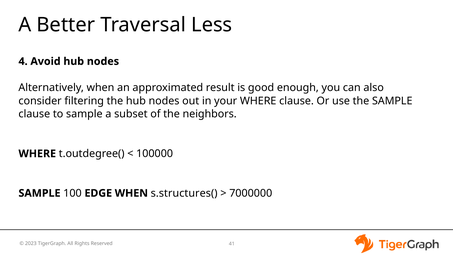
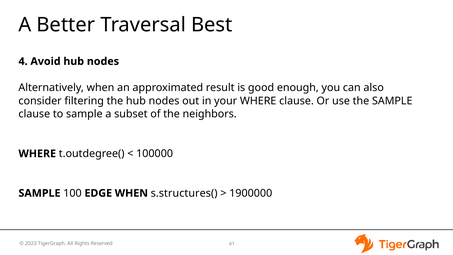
Less: Less -> Best
7000000: 7000000 -> 1900000
